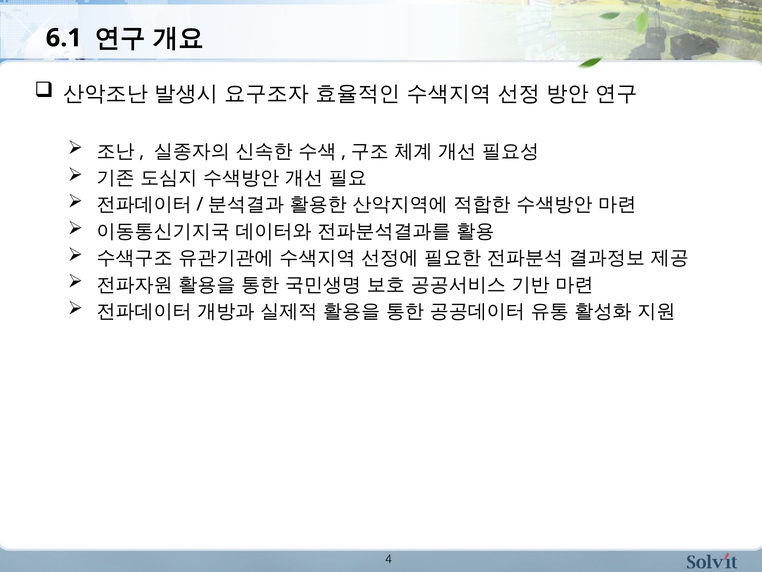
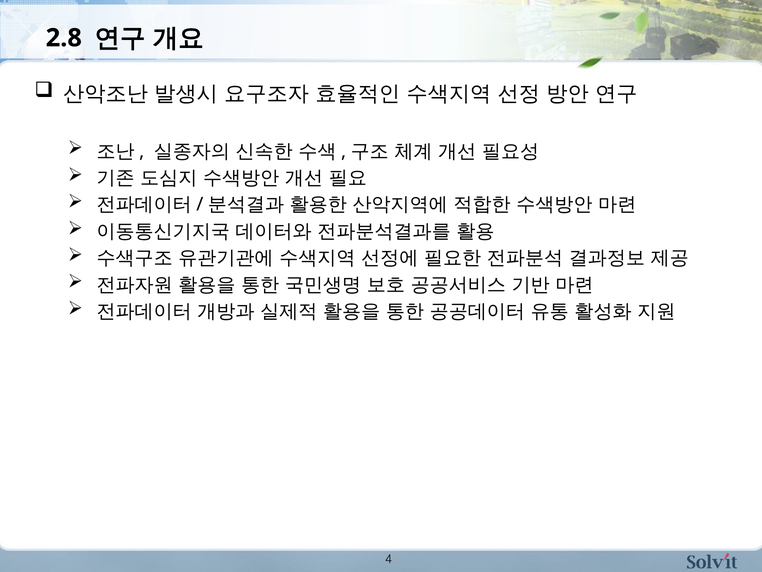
6.1: 6.1 -> 2.8
